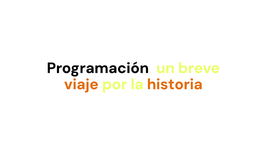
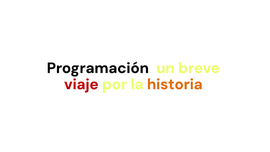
viaje colour: orange -> red
